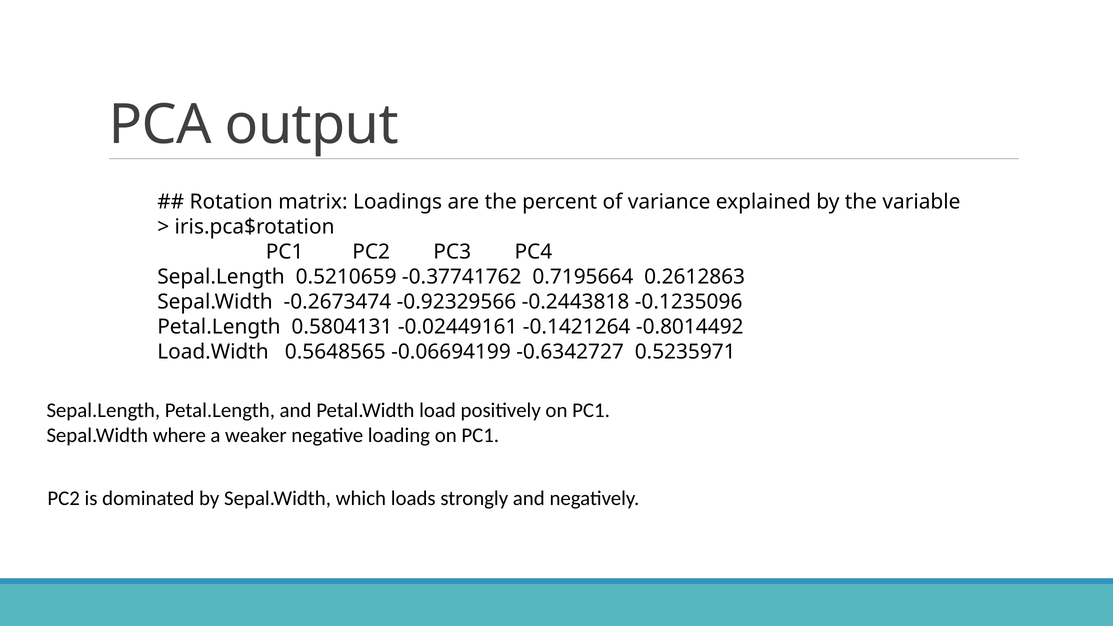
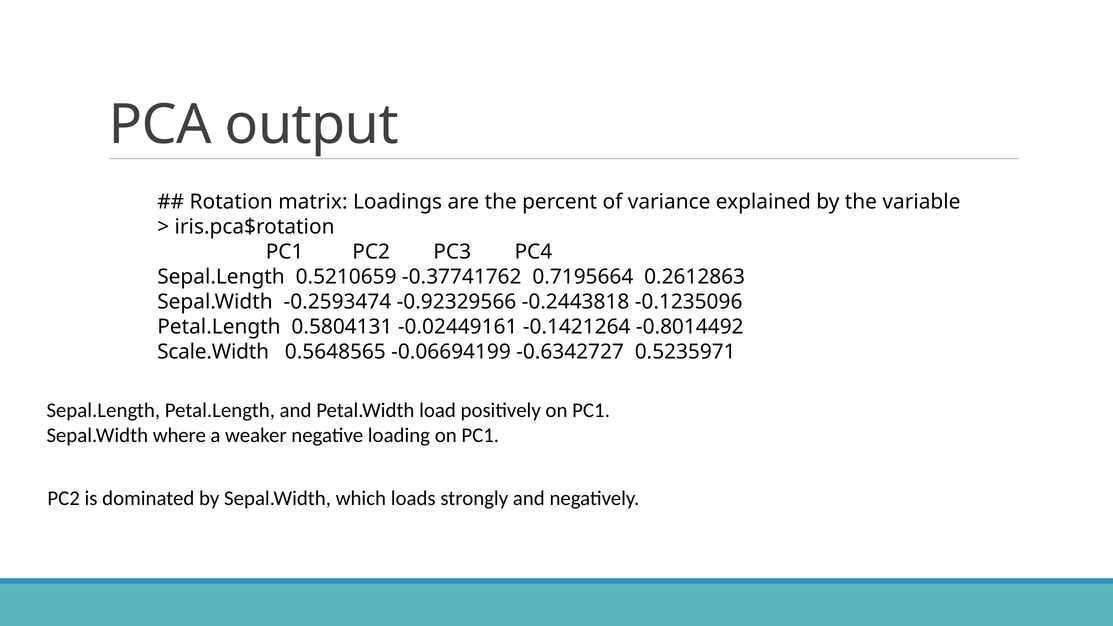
-0.2673474: -0.2673474 -> -0.2593474
Load.Width: Load.Width -> Scale.Width
